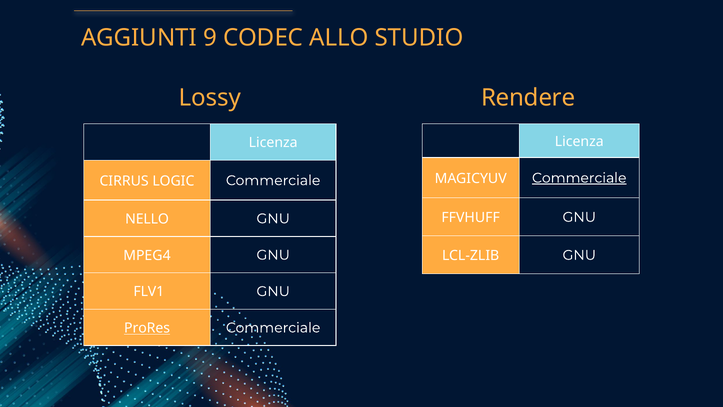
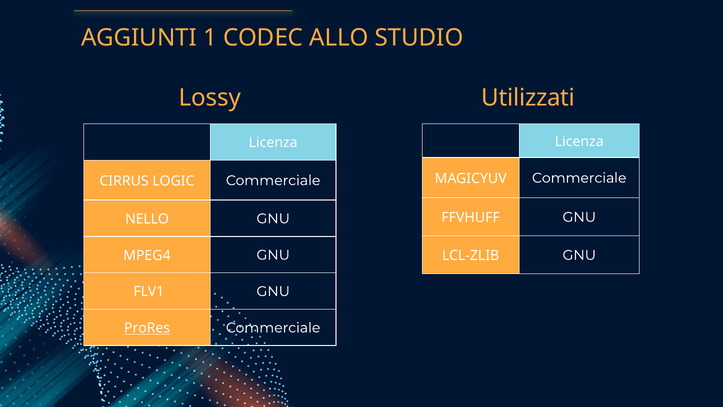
9: 9 -> 1
Rendere: Rendere -> Utilizzati
Commerciale at (579, 178) underline: present -> none
